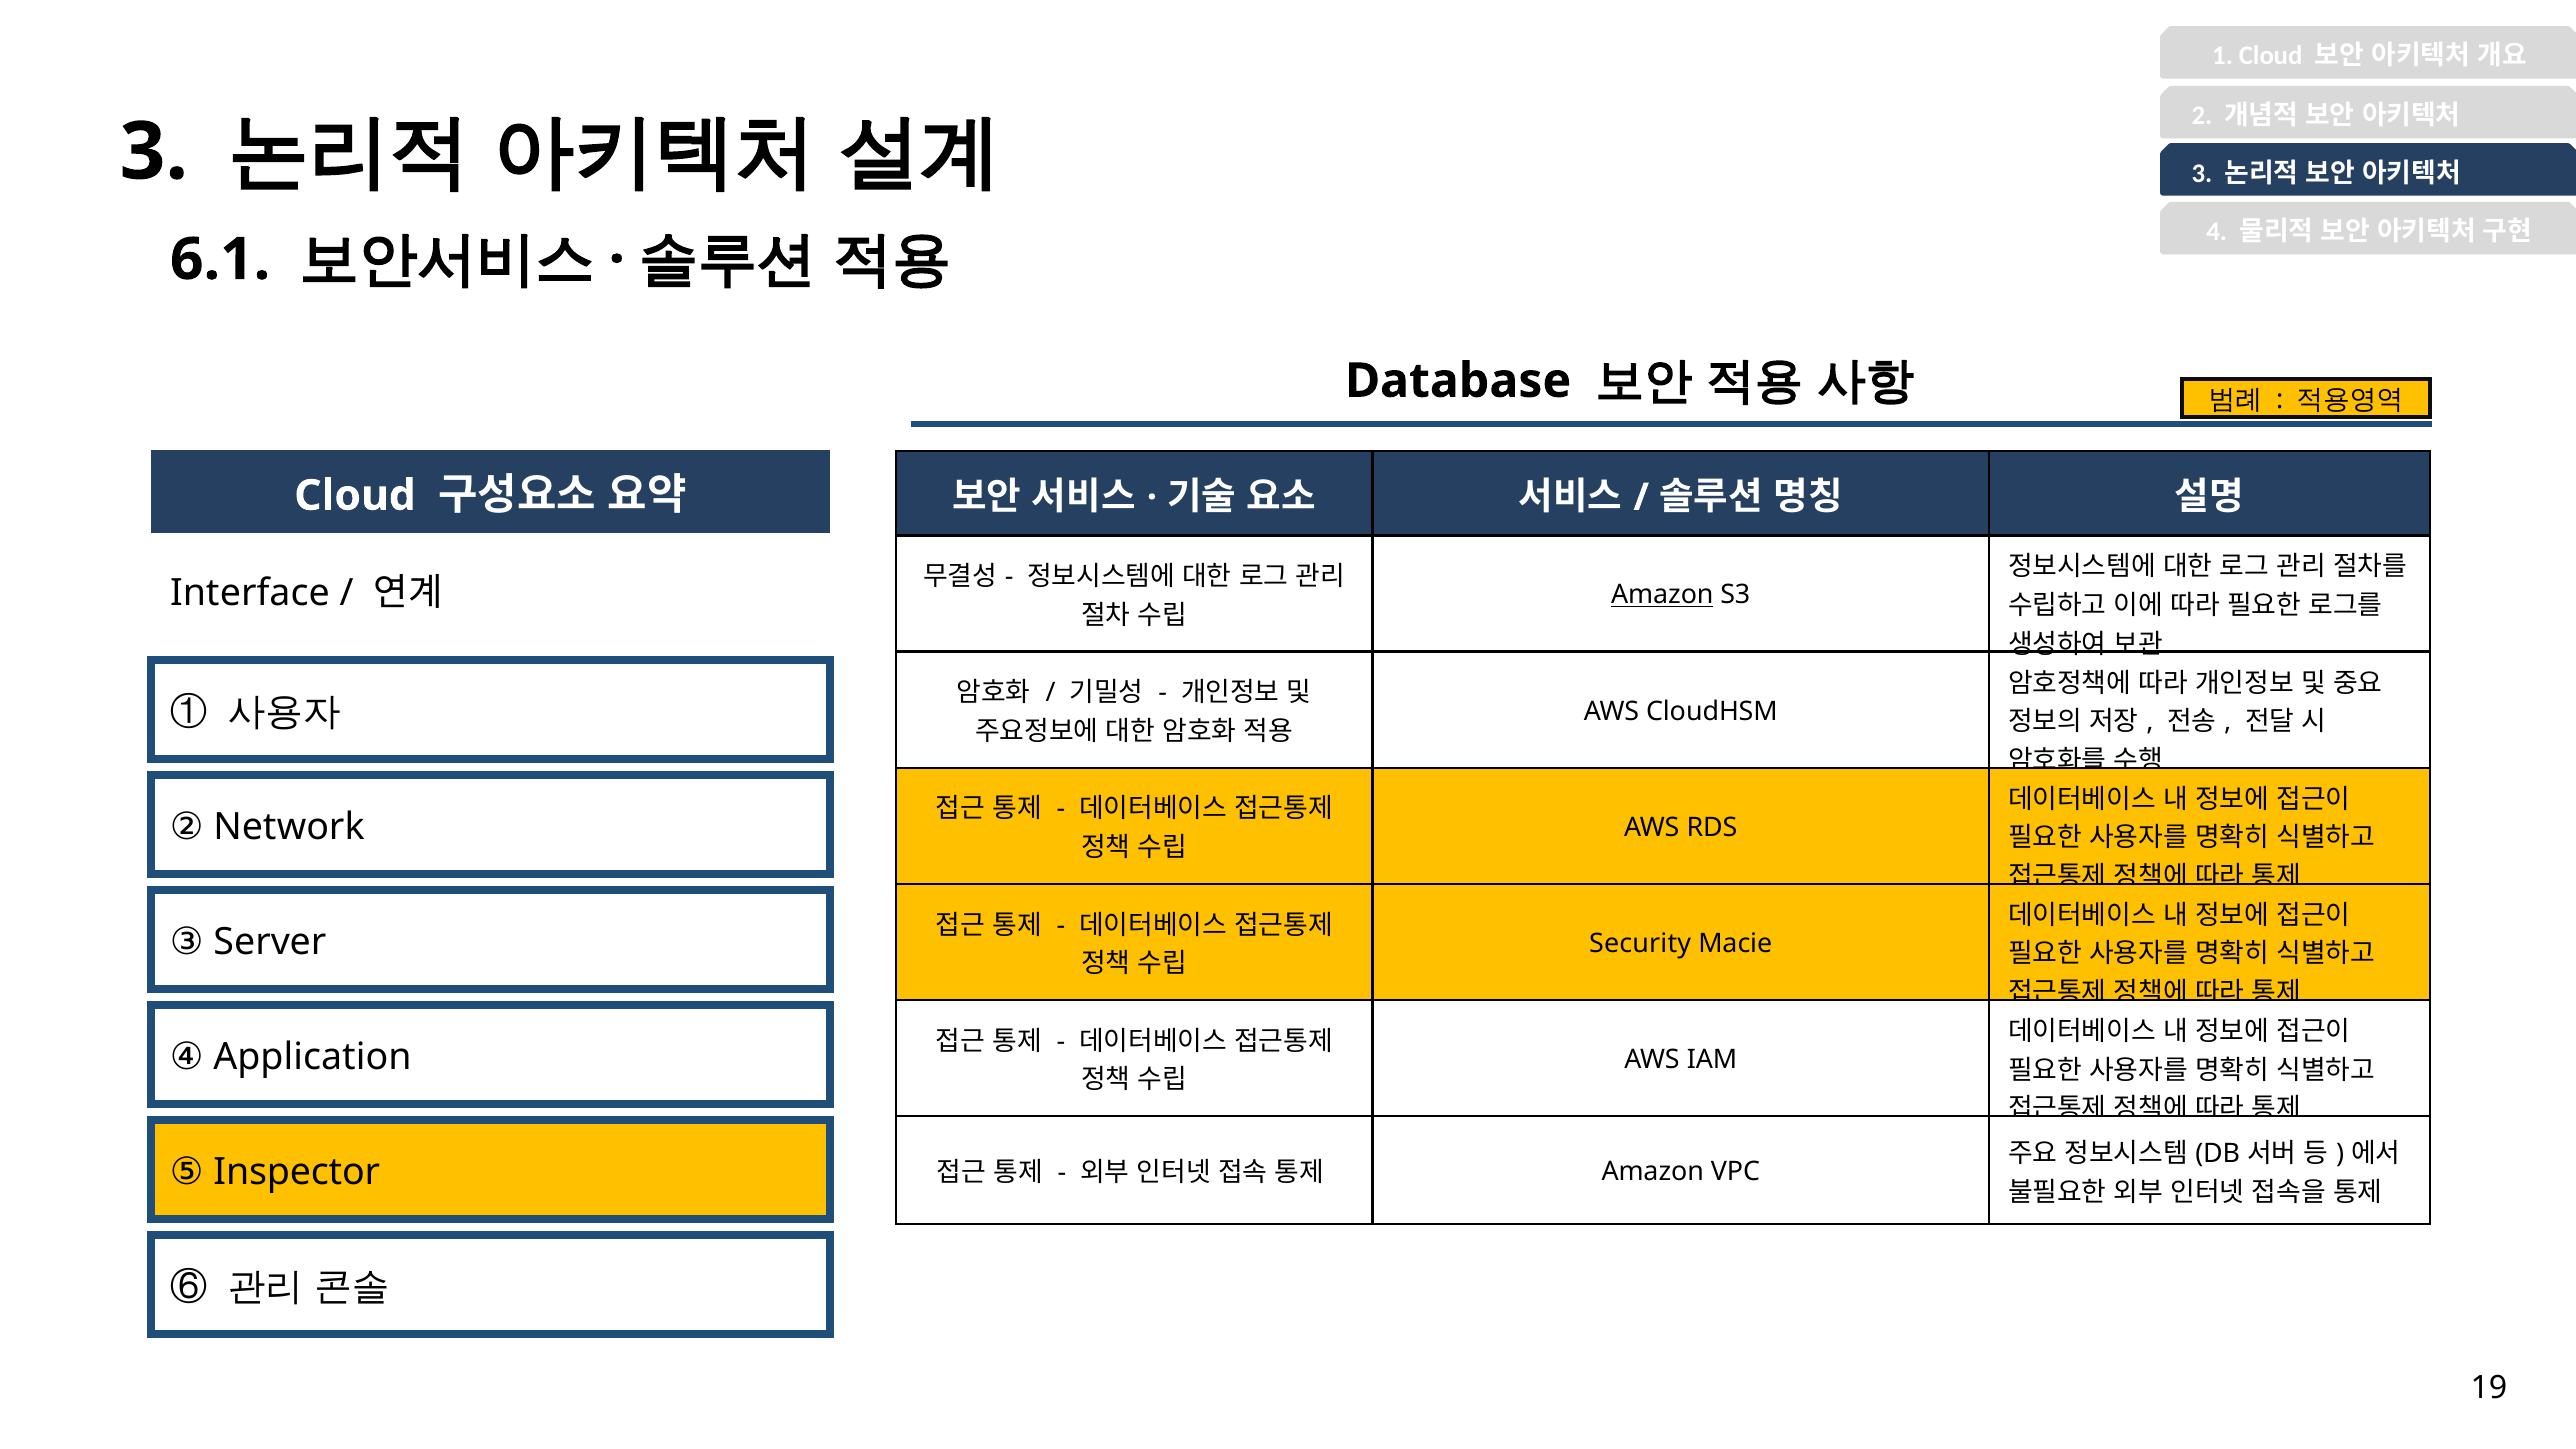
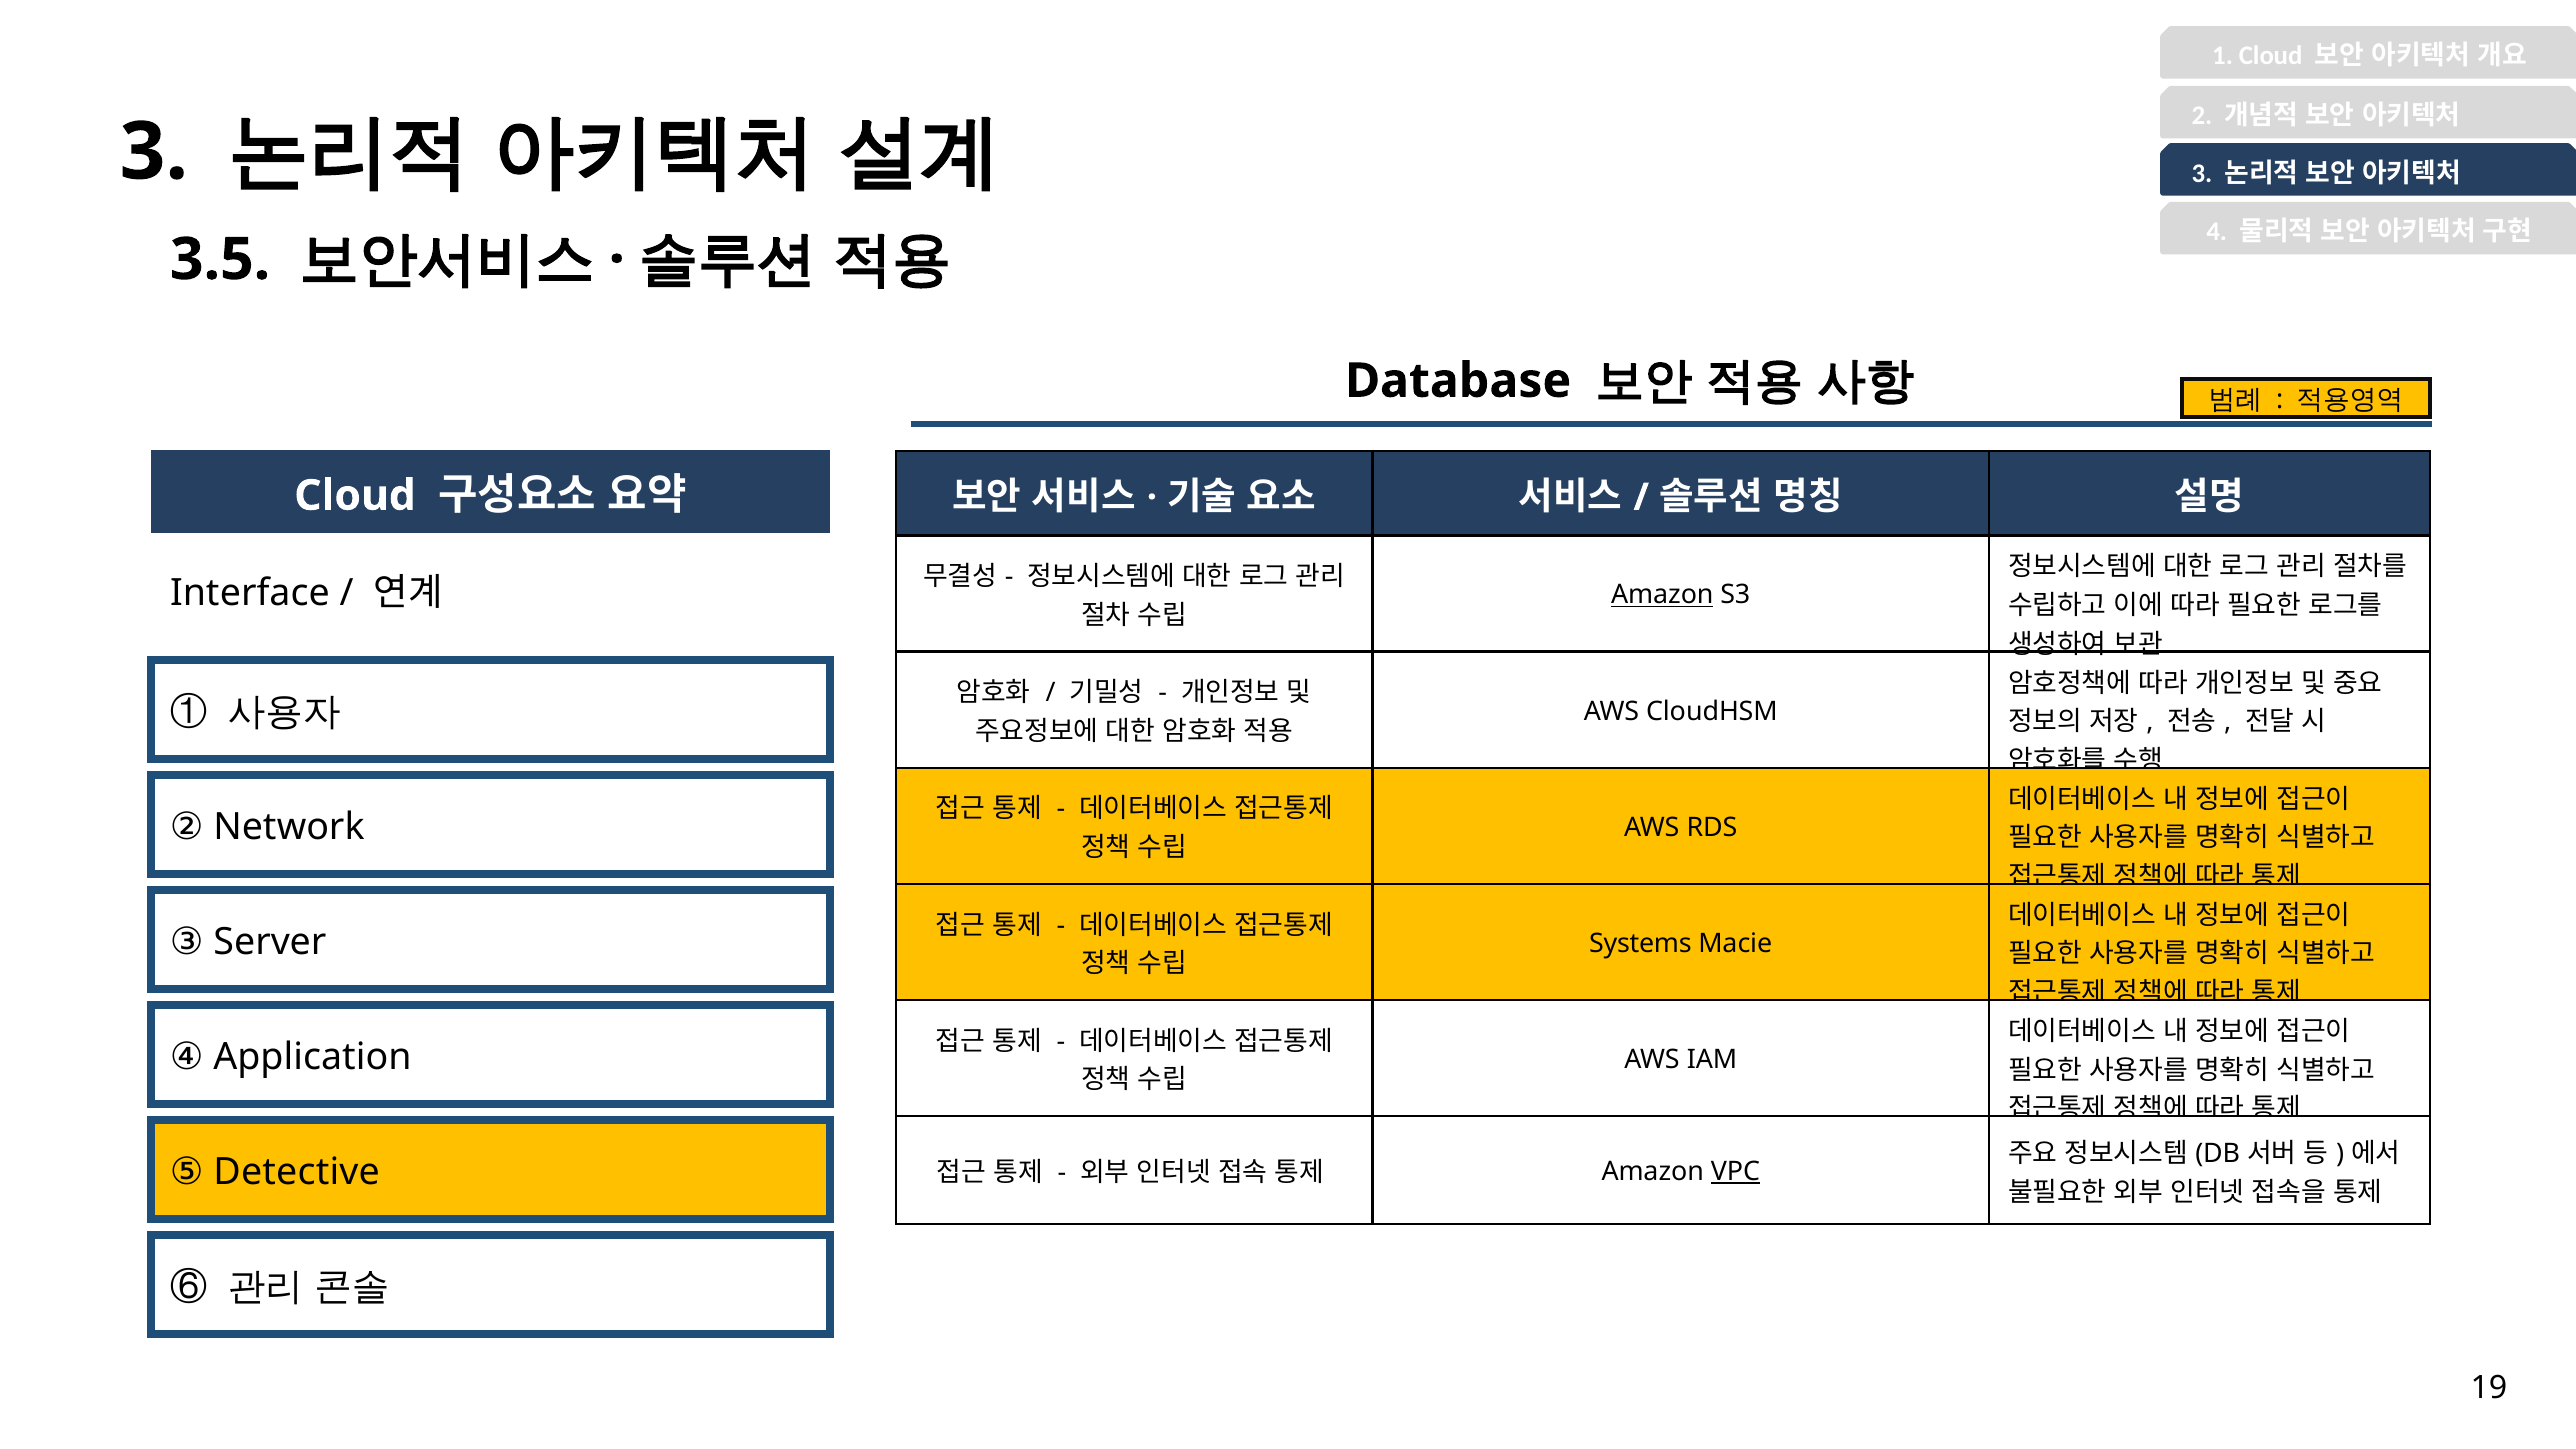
6.1: 6.1 -> 3.5
Security: Security -> Systems
Inspector: Inspector -> Detective
VPC underline: none -> present
